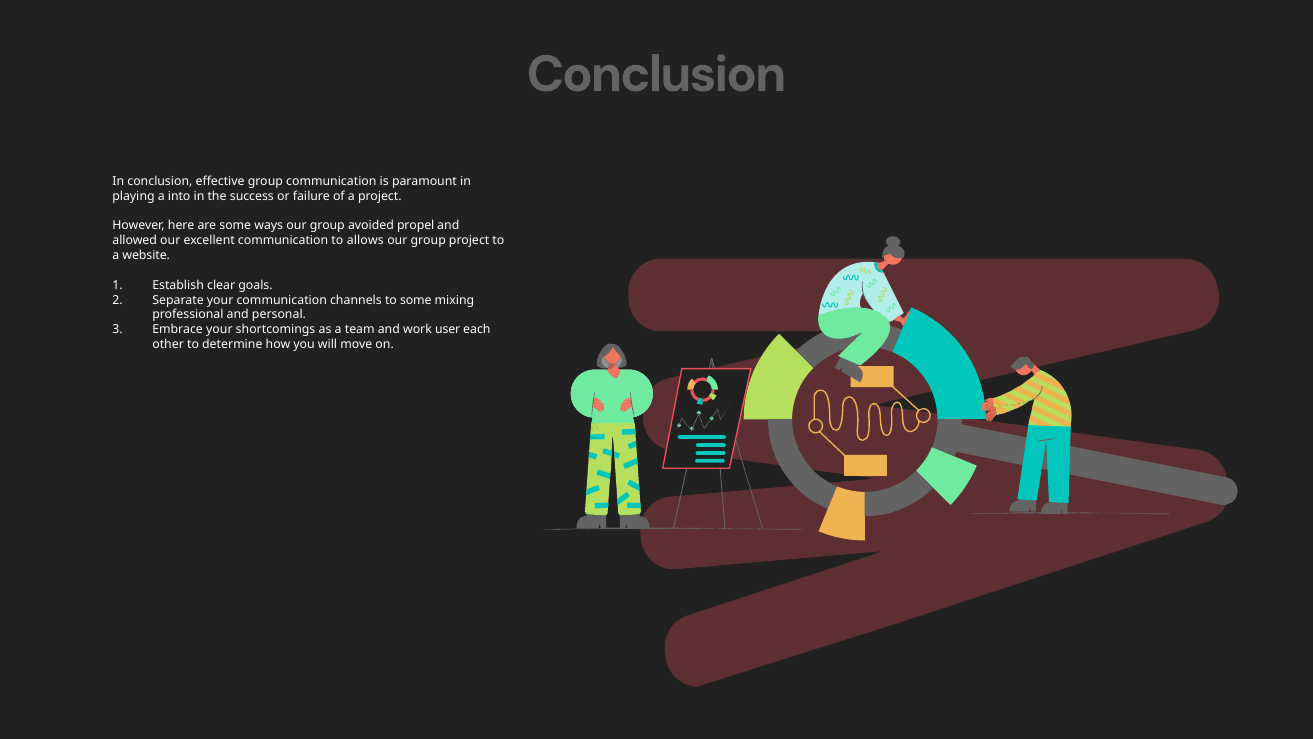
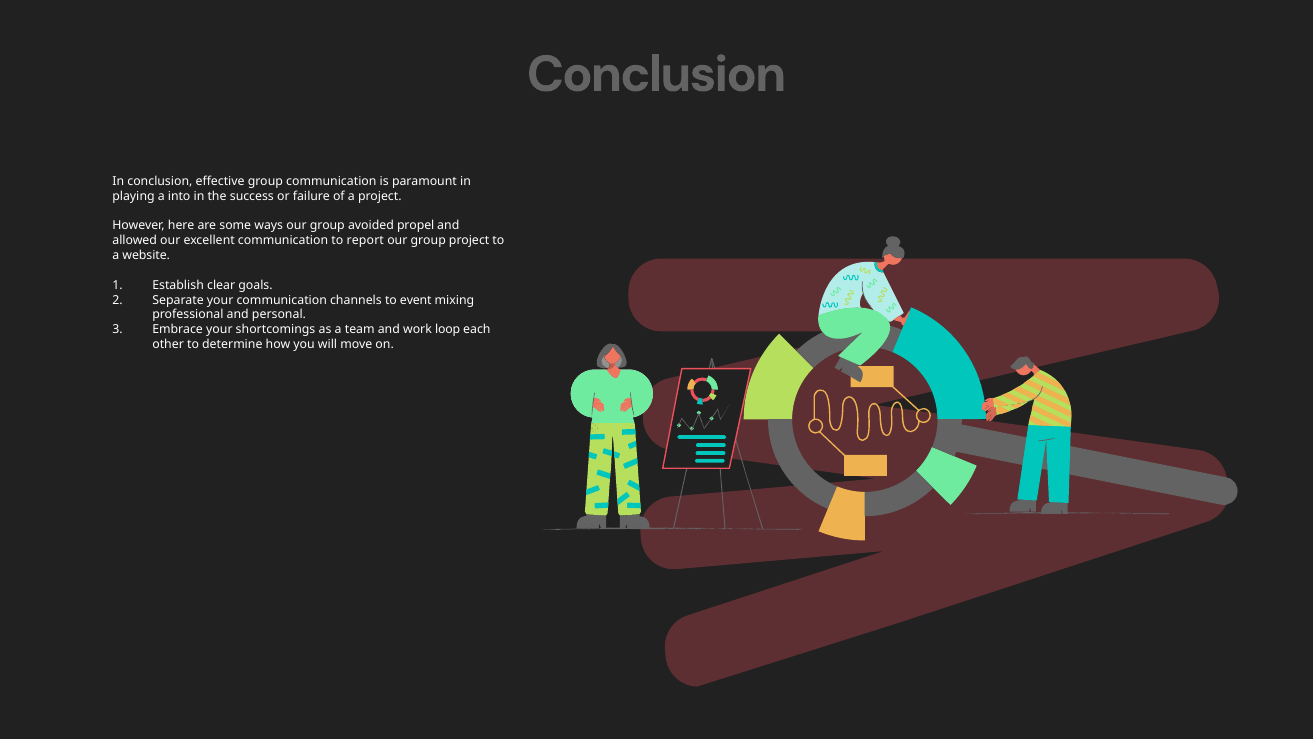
allows: allows -> report
to some: some -> event
user: user -> loop
